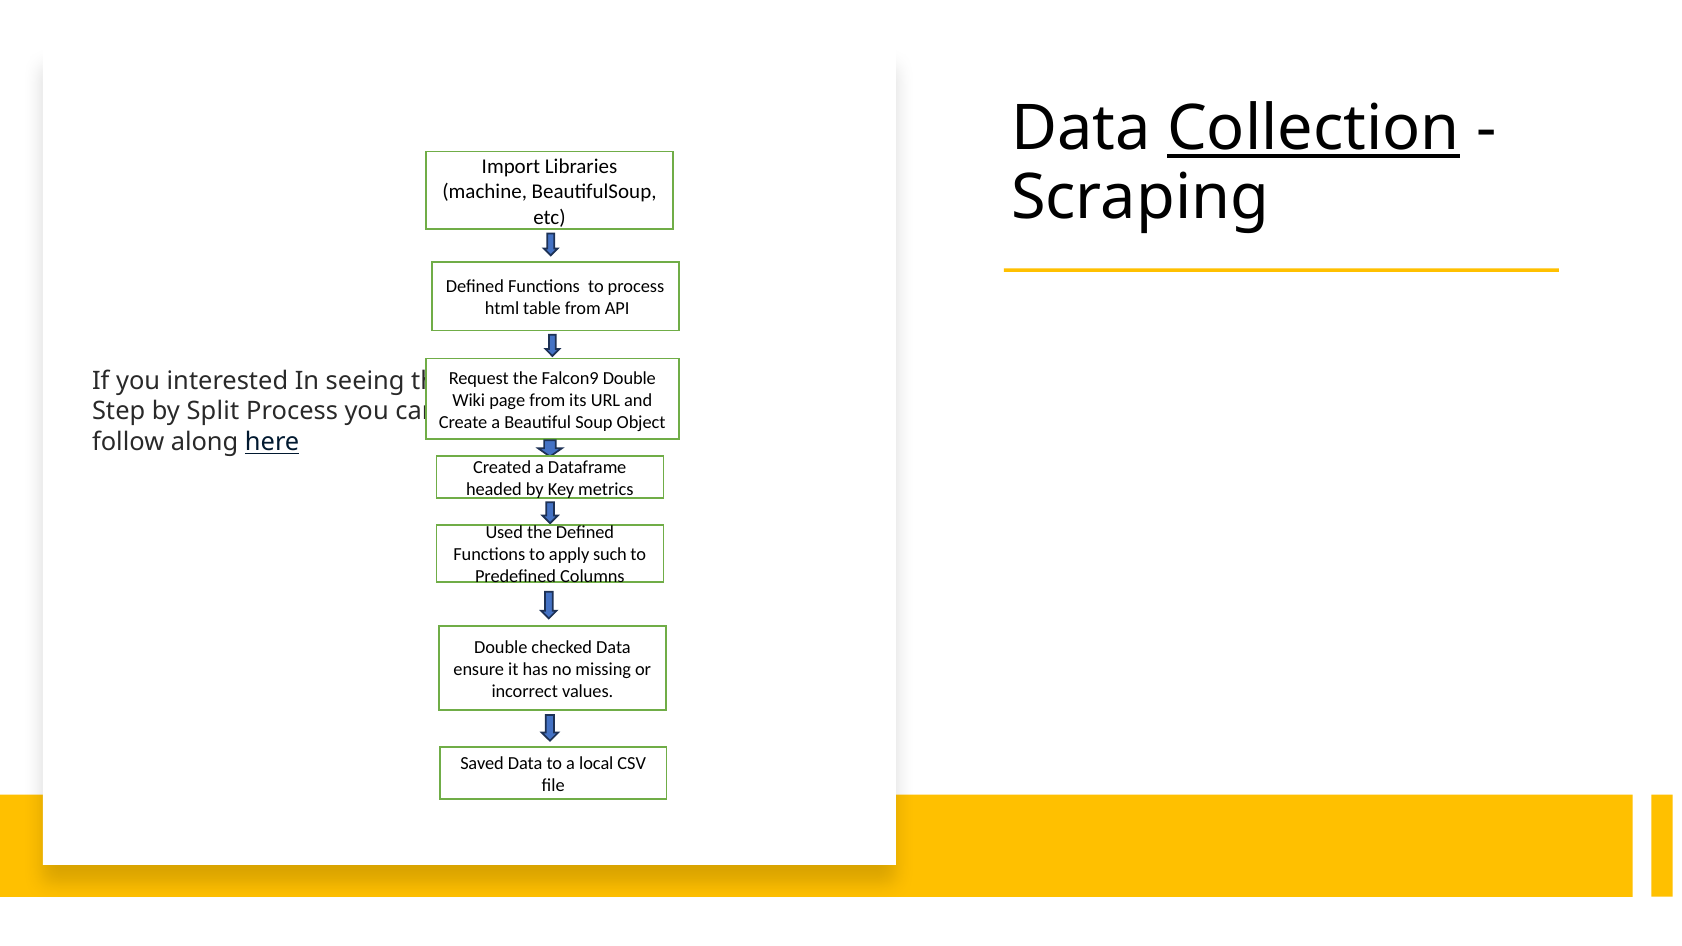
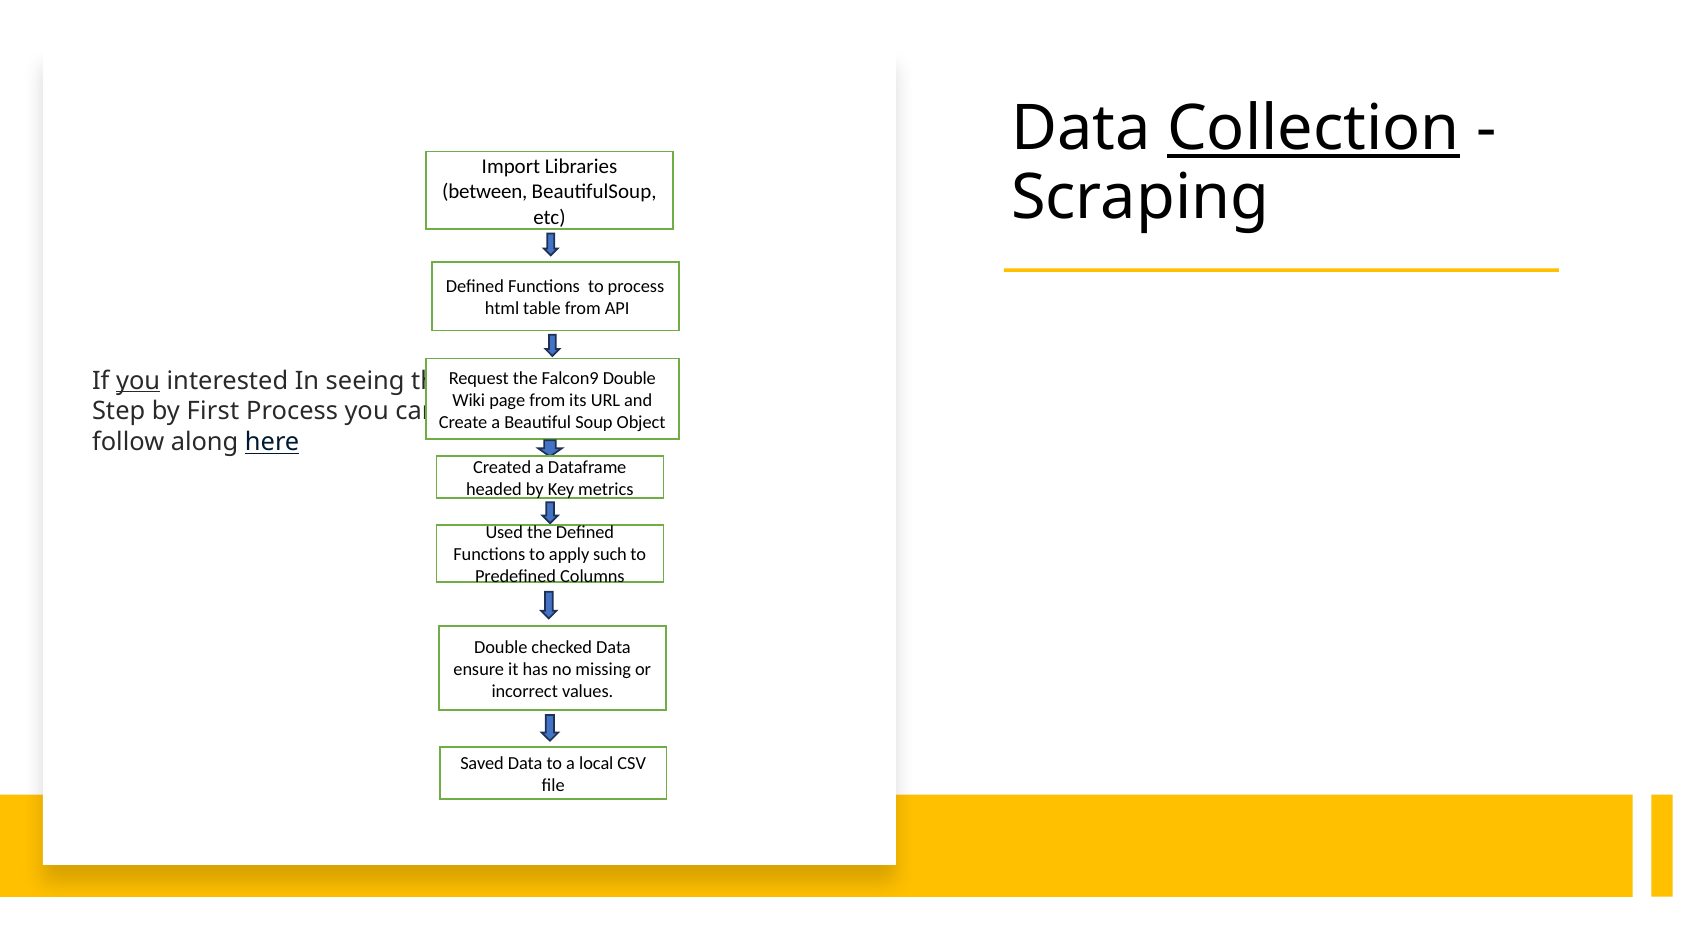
machine: machine -> between
you at (138, 381) underline: none -> present
Split: Split -> First
